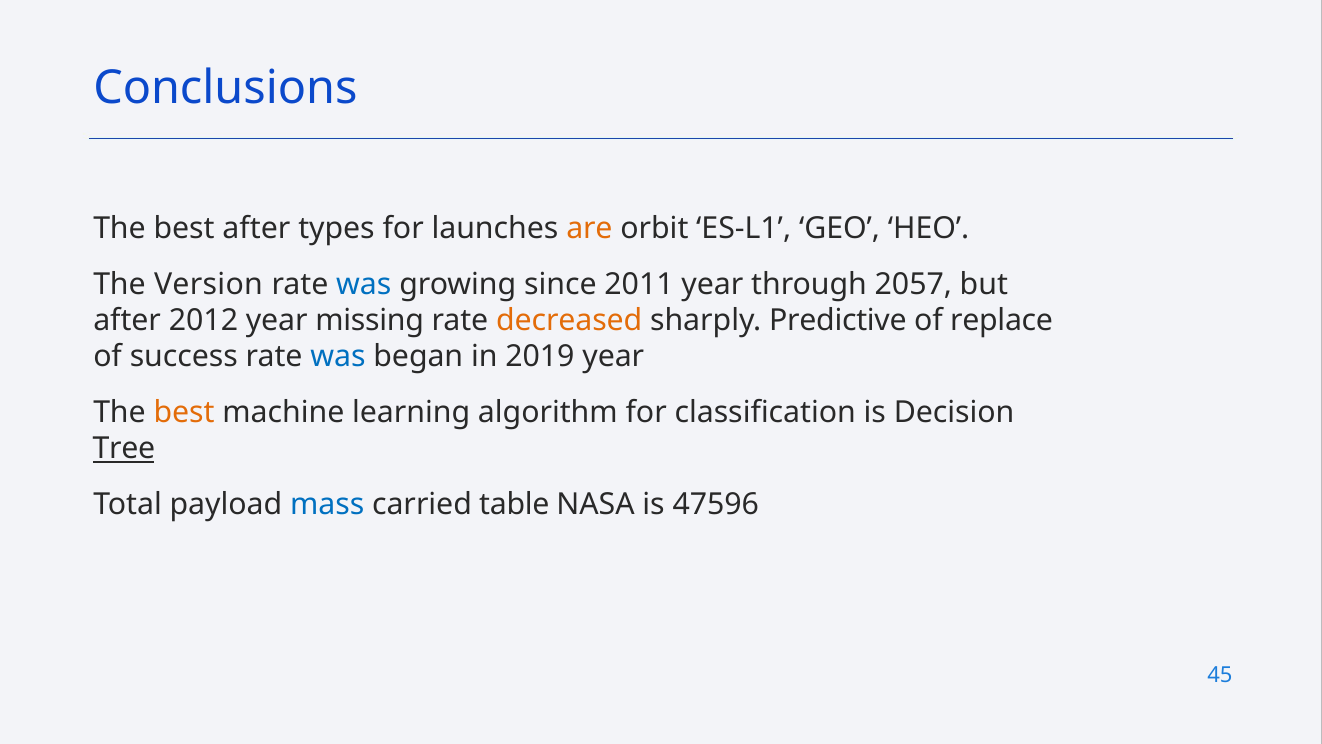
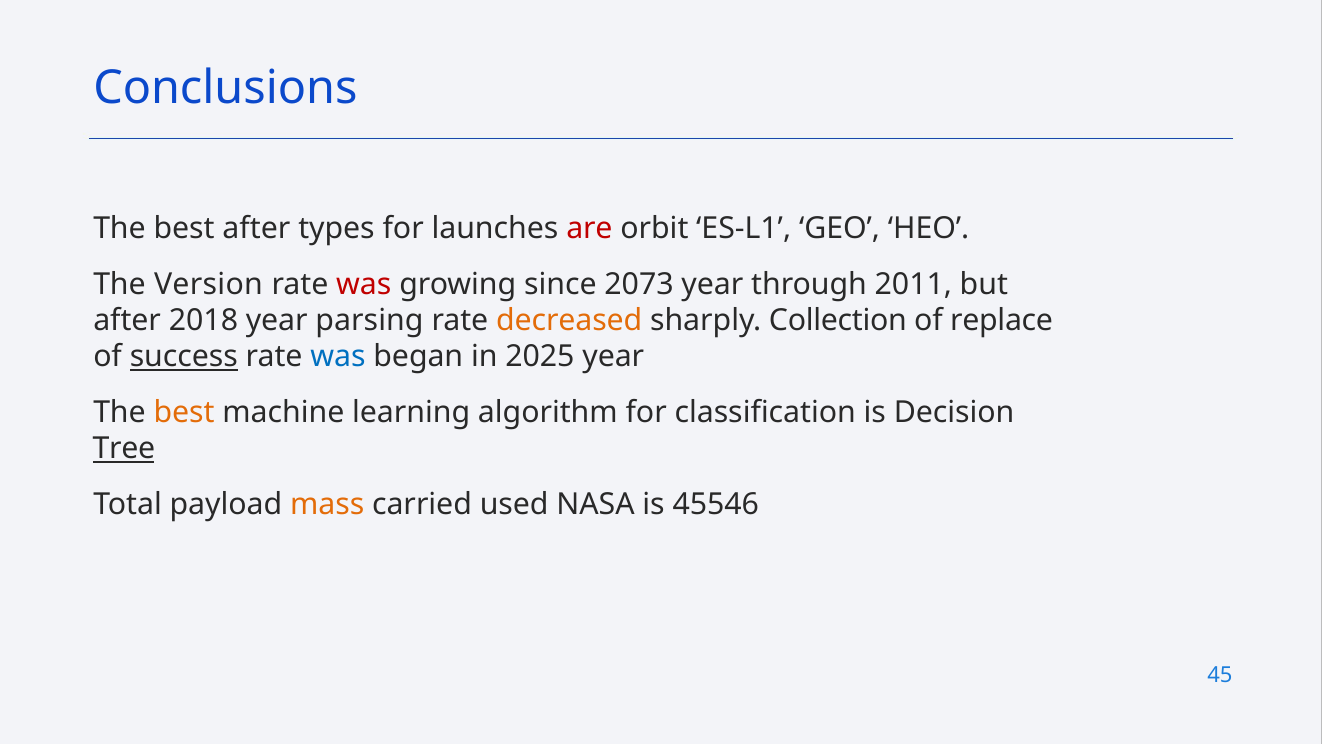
are colour: orange -> red
was at (364, 284) colour: blue -> red
2011: 2011 -> 2073
2057: 2057 -> 2011
2012: 2012 -> 2018
missing: missing -> parsing
Predictive: Predictive -> Collection
success underline: none -> present
2019: 2019 -> 2025
mass colour: blue -> orange
table: table -> used
47596: 47596 -> 45546
